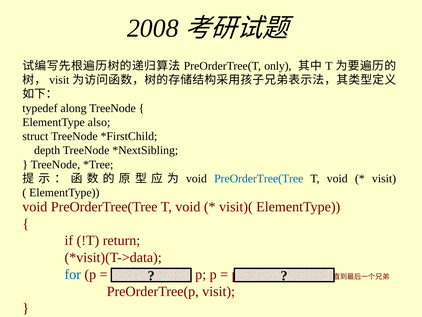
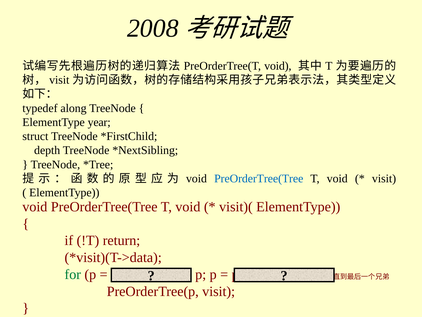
only at (278, 66): only -> void
also: also -> year
for colour: blue -> green
